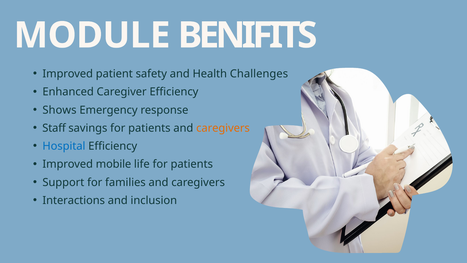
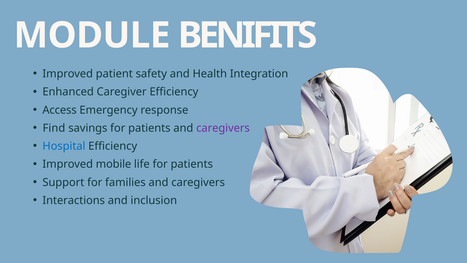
Challenges: Challenges -> Integration
Shows: Shows -> Access
Staff: Staff -> Find
caregivers at (223, 128) colour: orange -> purple
